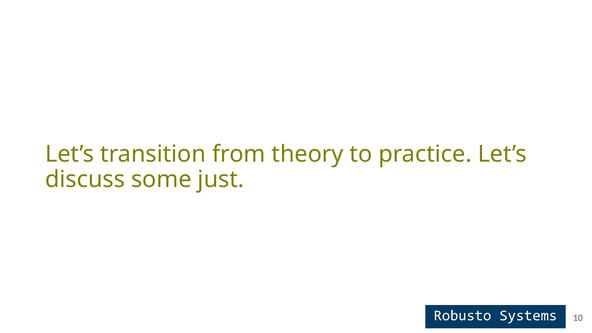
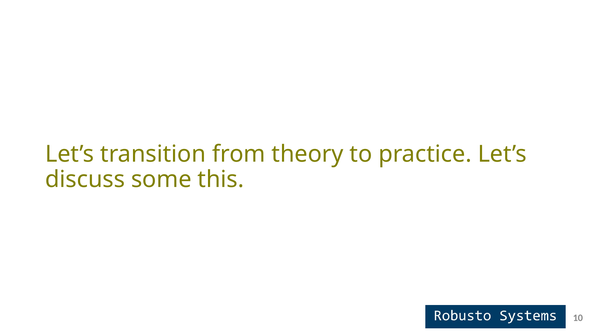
just: just -> this
